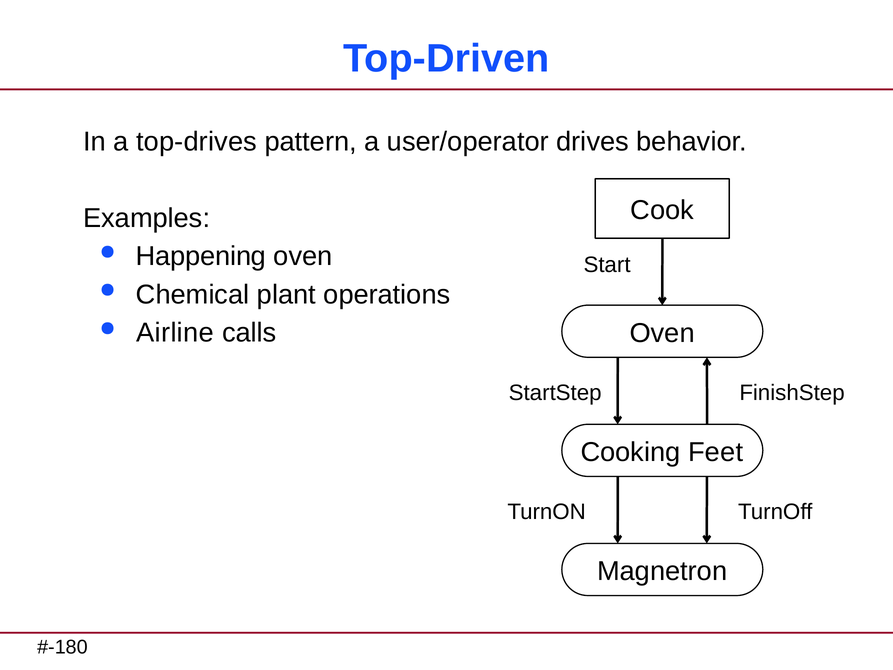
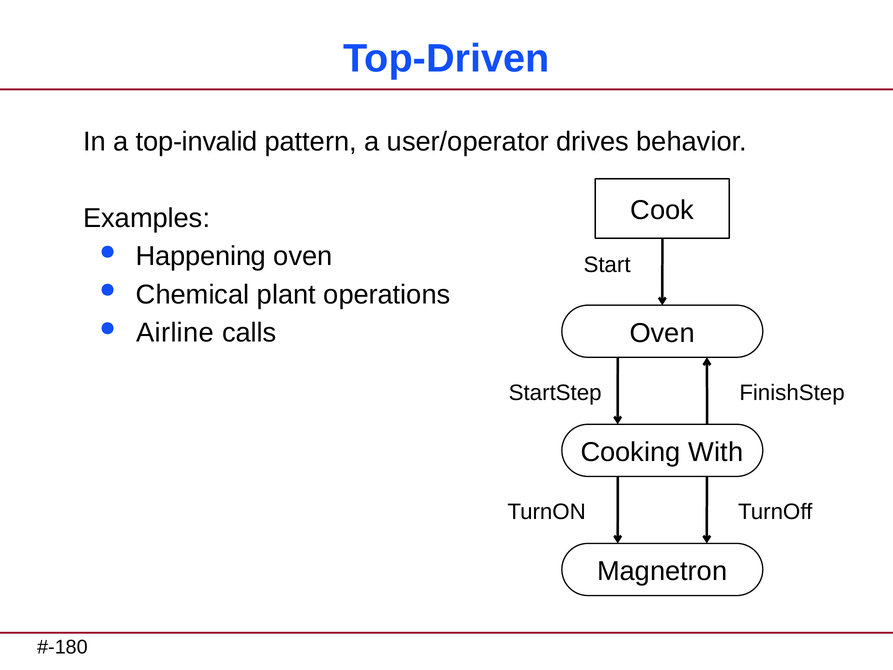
top-drives: top-drives -> top-invalid
Feet: Feet -> With
